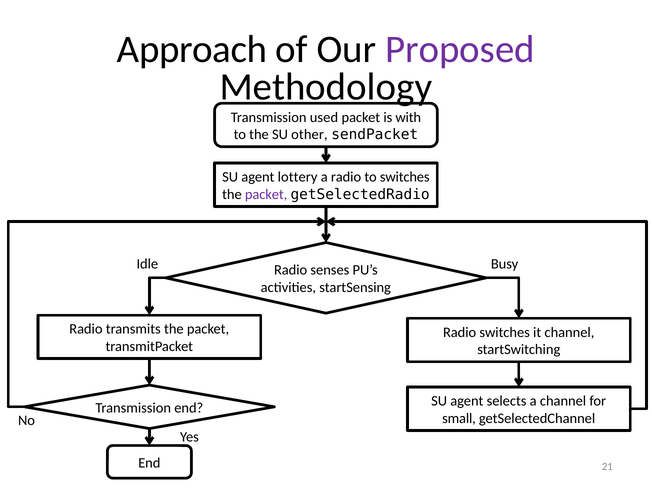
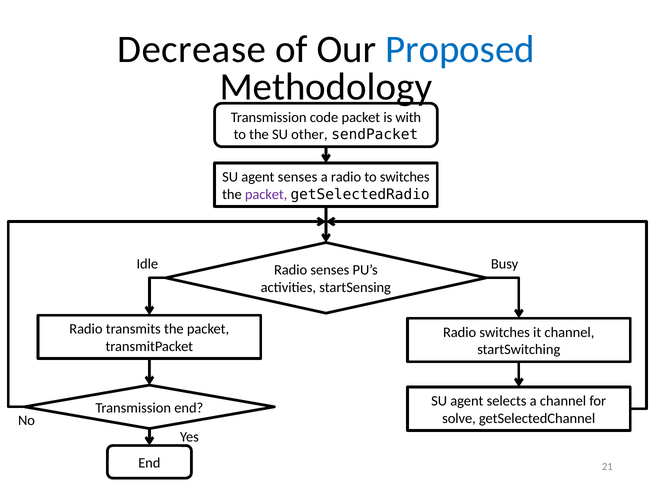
Approach: Approach -> Decrease
Proposed colour: purple -> blue
used: used -> code
agent lottery: lottery -> senses
small: small -> solve
